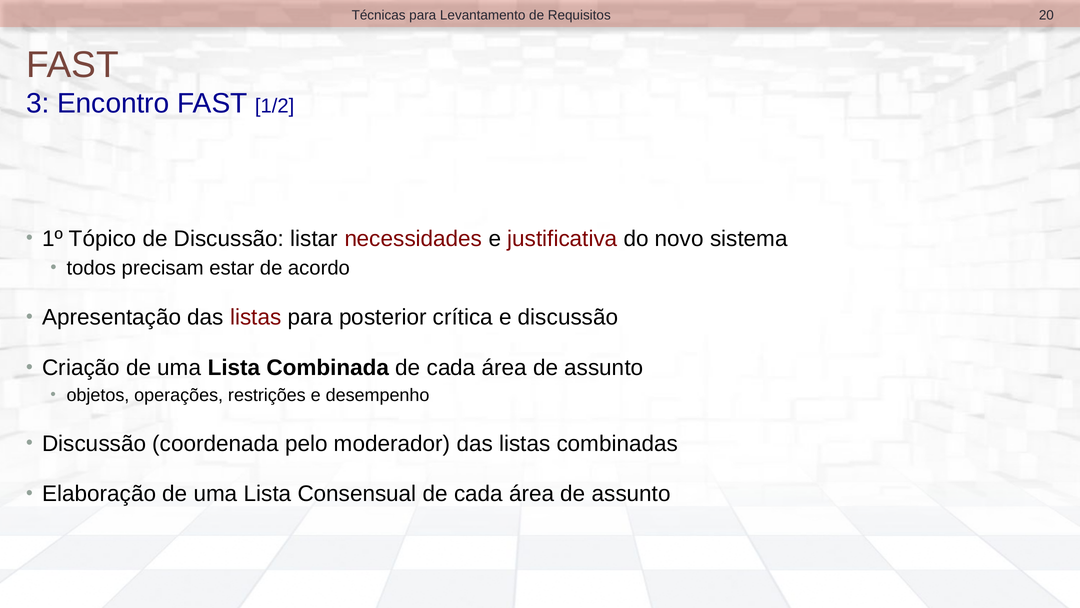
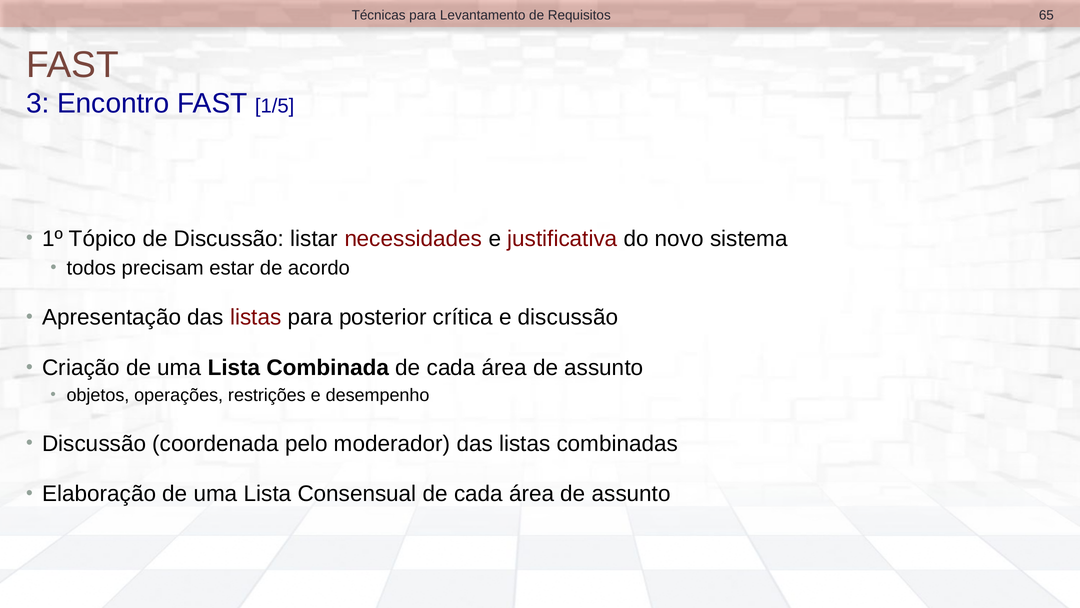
20: 20 -> 65
1/2: 1/2 -> 1/5
